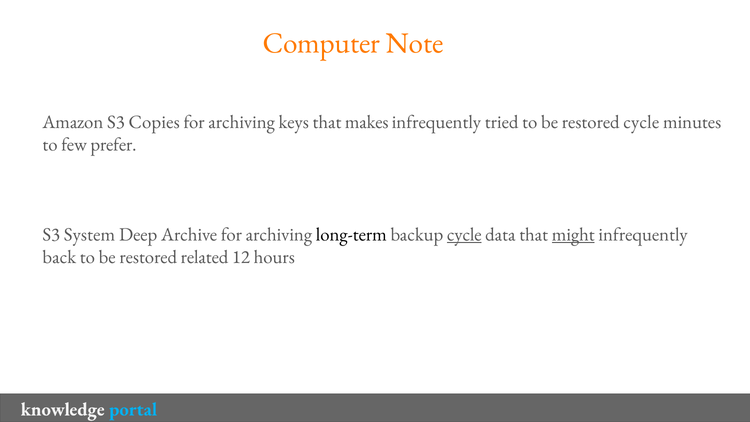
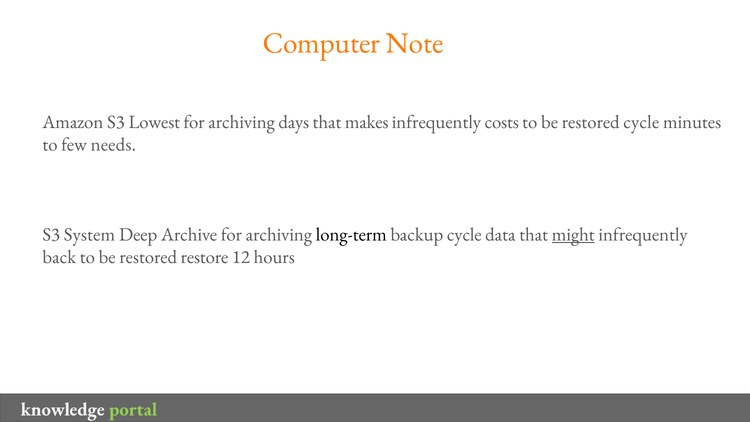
Copies: Copies -> Lowest
keys: keys -> days
tried: tried -> costs
prefer: prefer -> needs
cycle at (464, 234) underline: present -> none
related: related -> restore
portal colour: light blue -> light green
